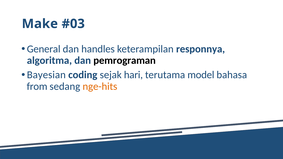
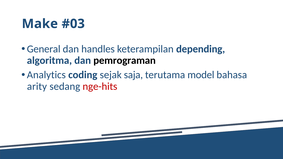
responnya: responnya -> depending
Bayesian: Bayesian -> Analytics
hari: hari -> saja
from: from -> arity
nge-hits colour: orange -> red
